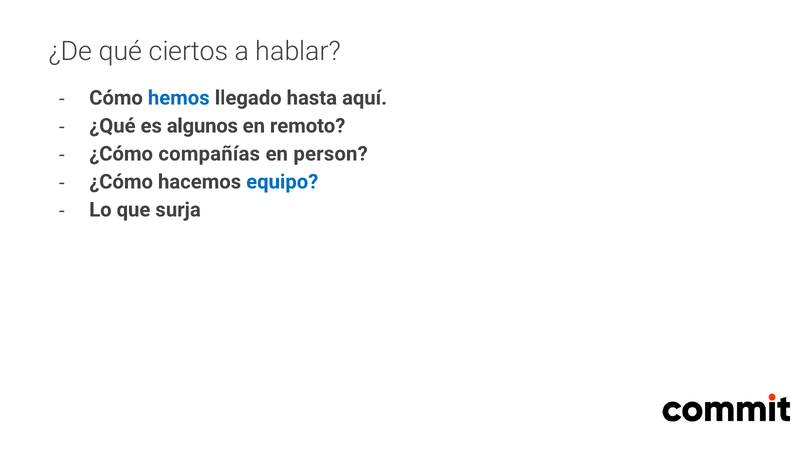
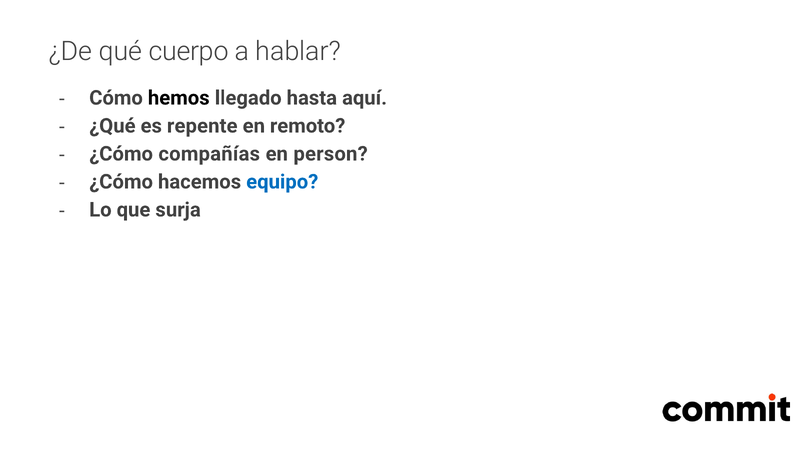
ciertos: ciertos -> cuerpo
hemos colour: blue -> black
algunos: algunos -> repente
